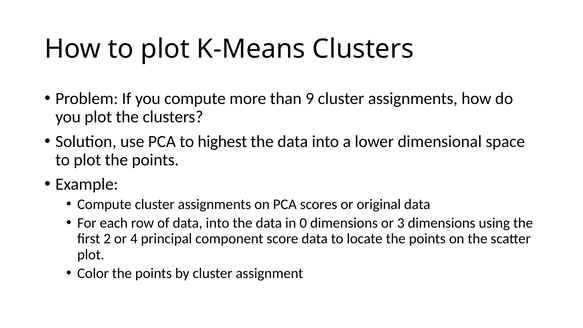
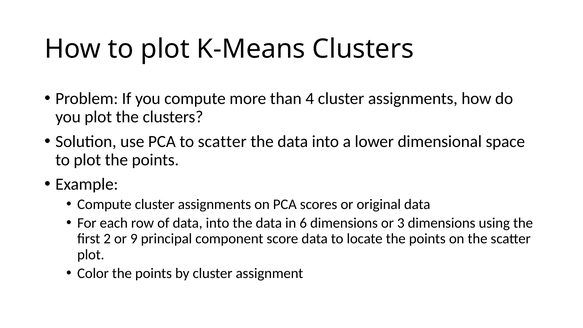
9: 9 -> 4
to highest: highest -> scatter
0: 0 -> 6
4: 4 -> 9
